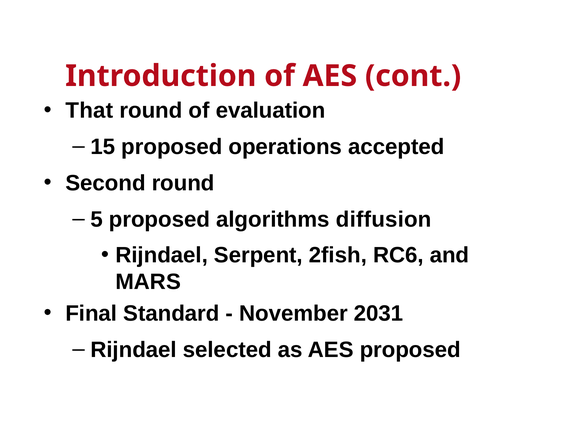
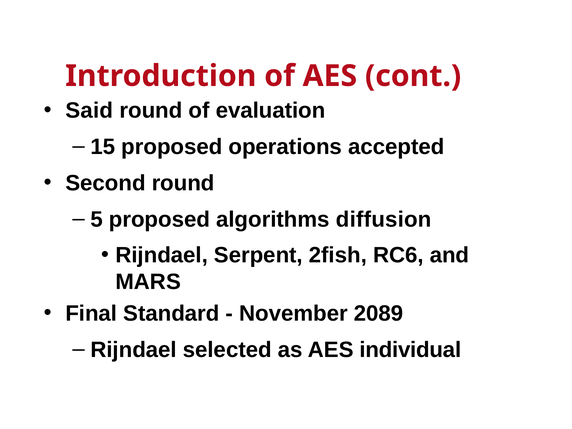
That: That -> Said
2031: 2031 -> 2089
AES proposed: proposed -> individual
